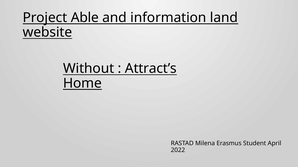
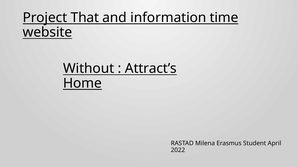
Able: Able -> That
land: land -> time
